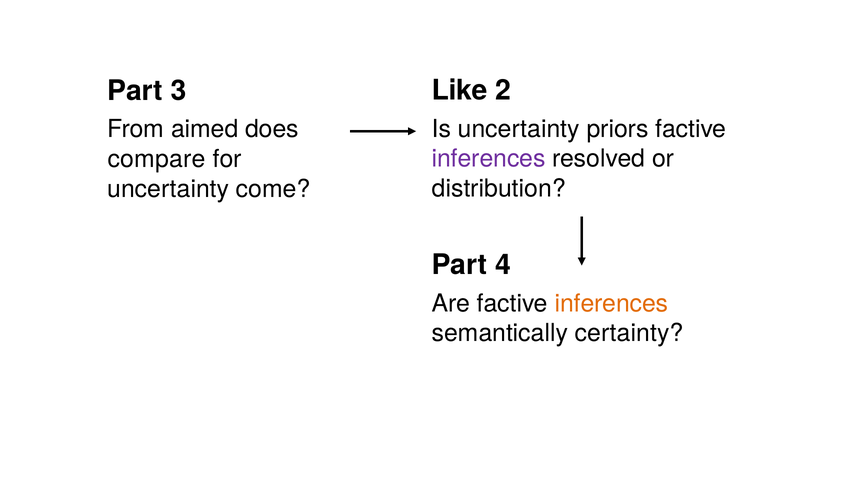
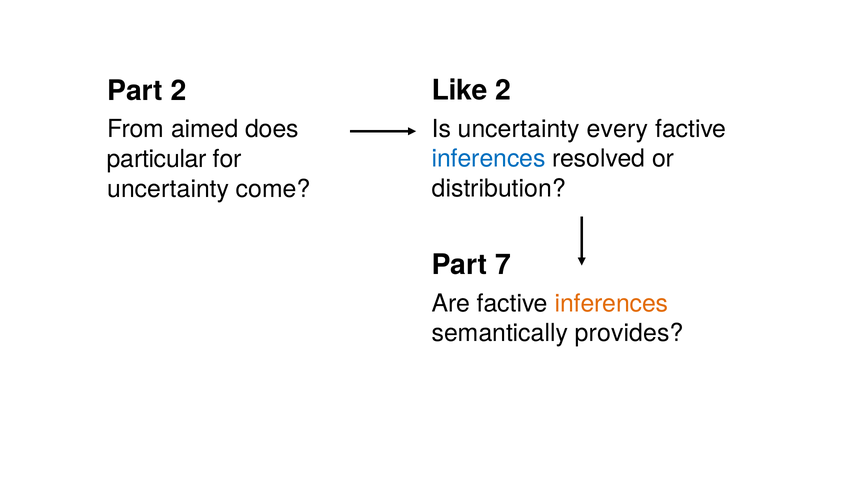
Part 3: 3 -> 2
priors: priors -> every
inferences at (489, 159) colour: purple -> blue
compare: compare -> particular
4: 4 -> 7
certainty: certainty -> provides
